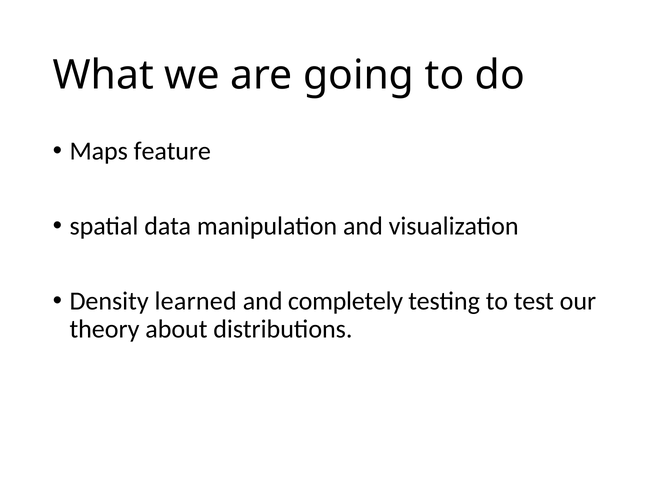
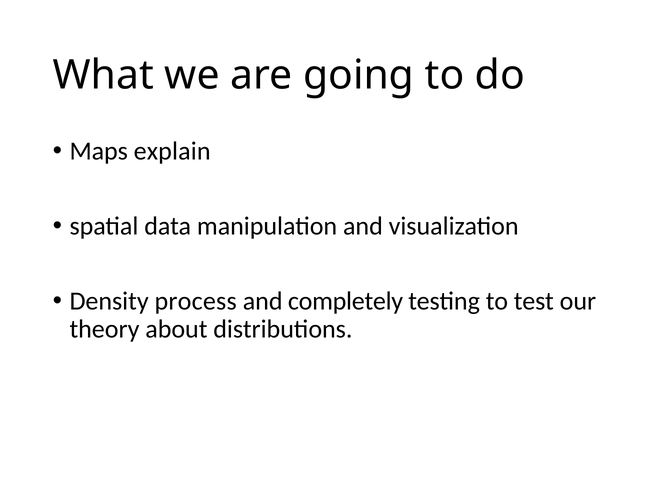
feature: feature -> explain
learned: learned -> process
